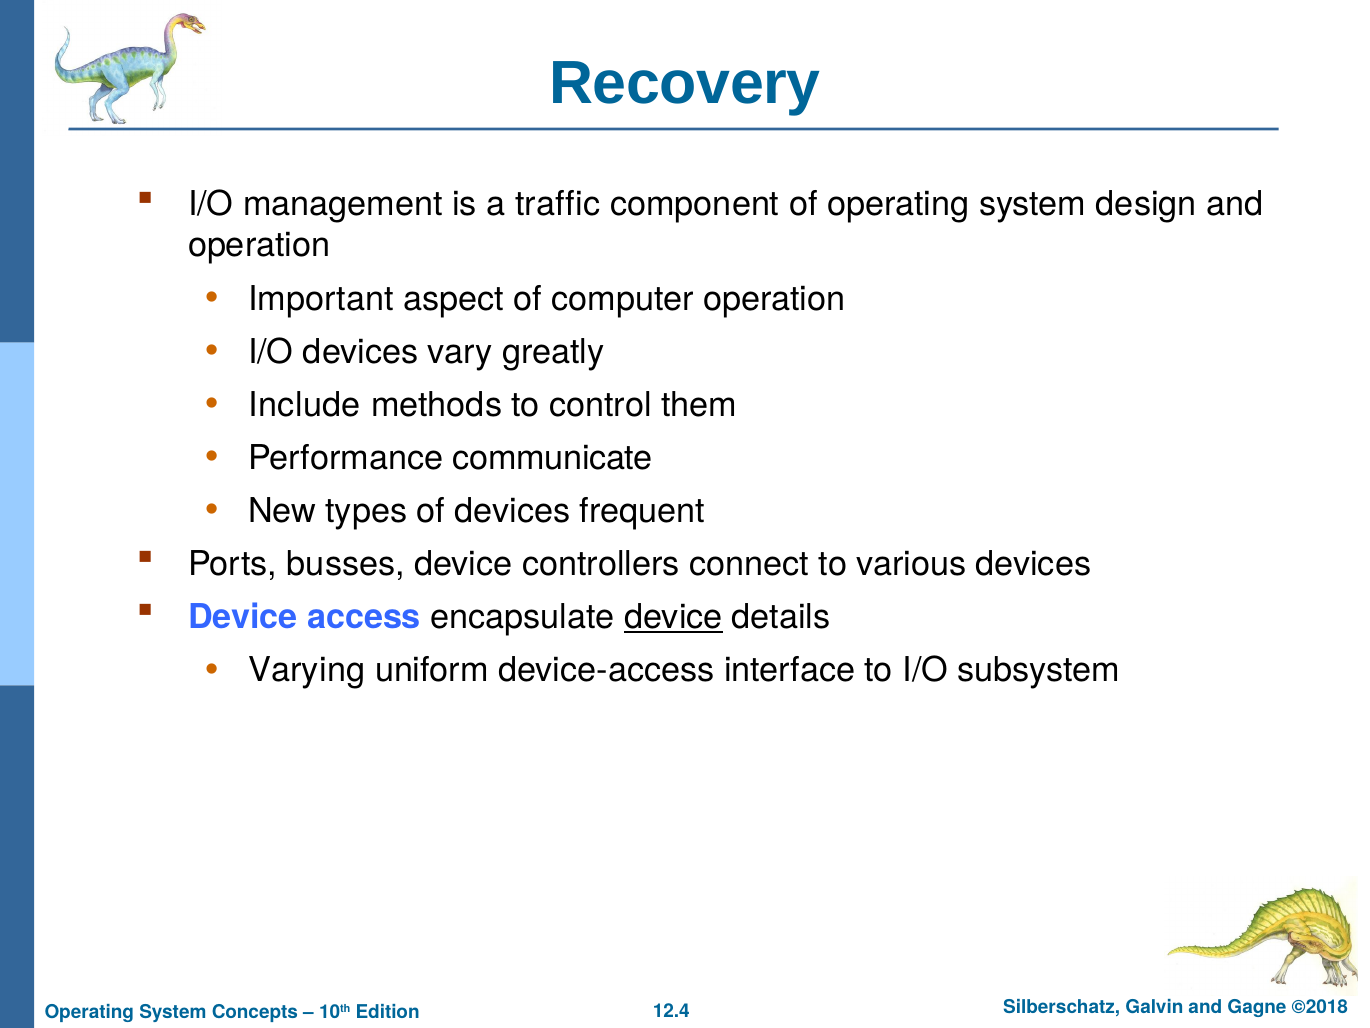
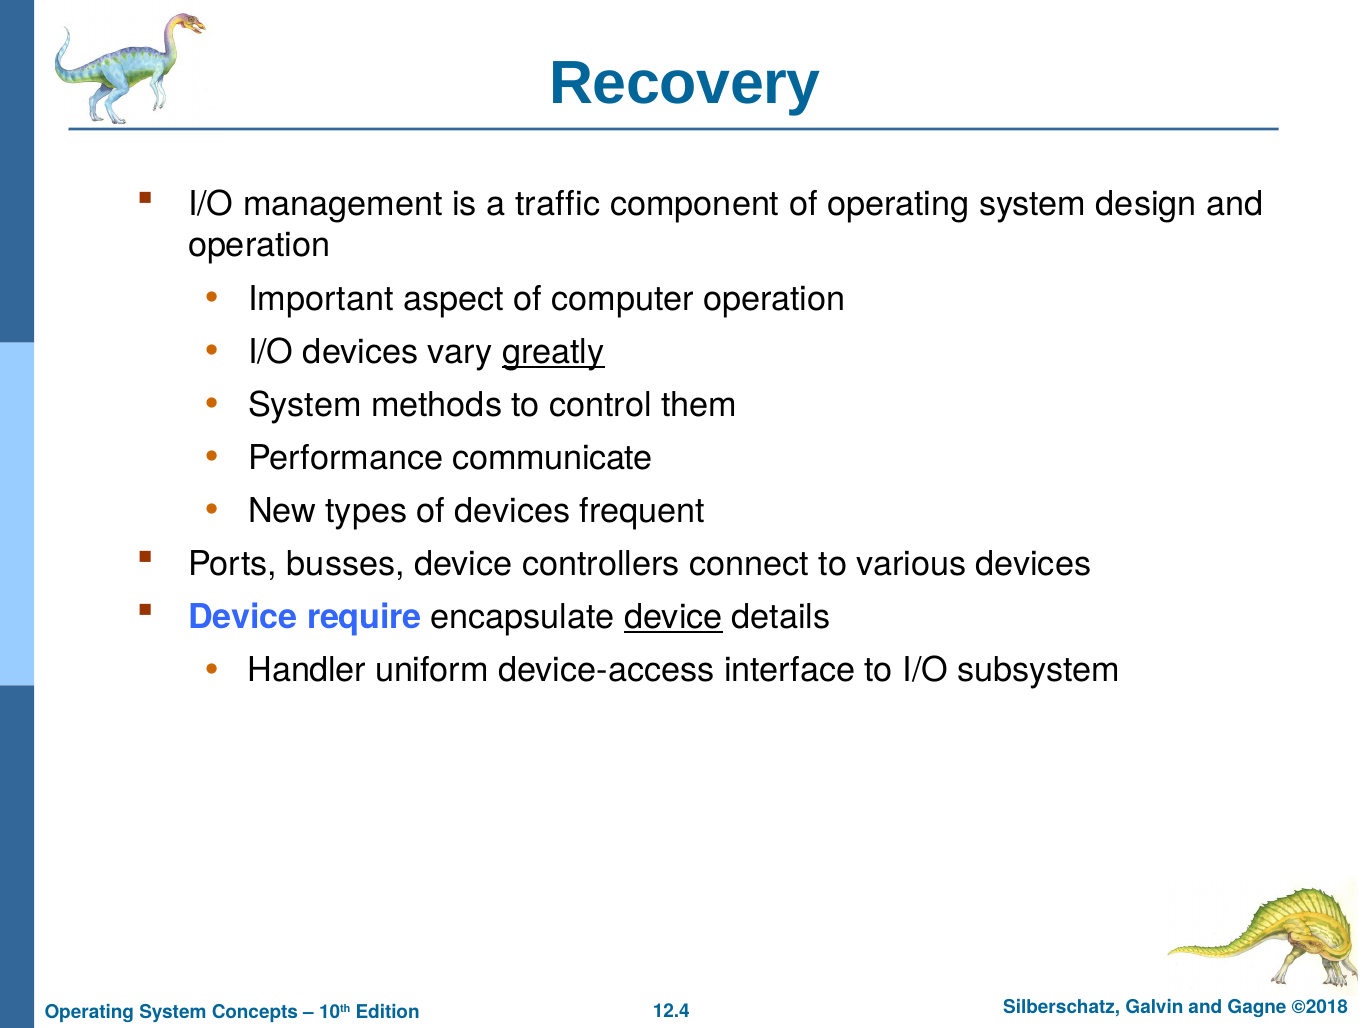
greatly underline: none -> present
Include at (305, 405): Include -> System
access: access -> require
Varying: Varying -> Handler
